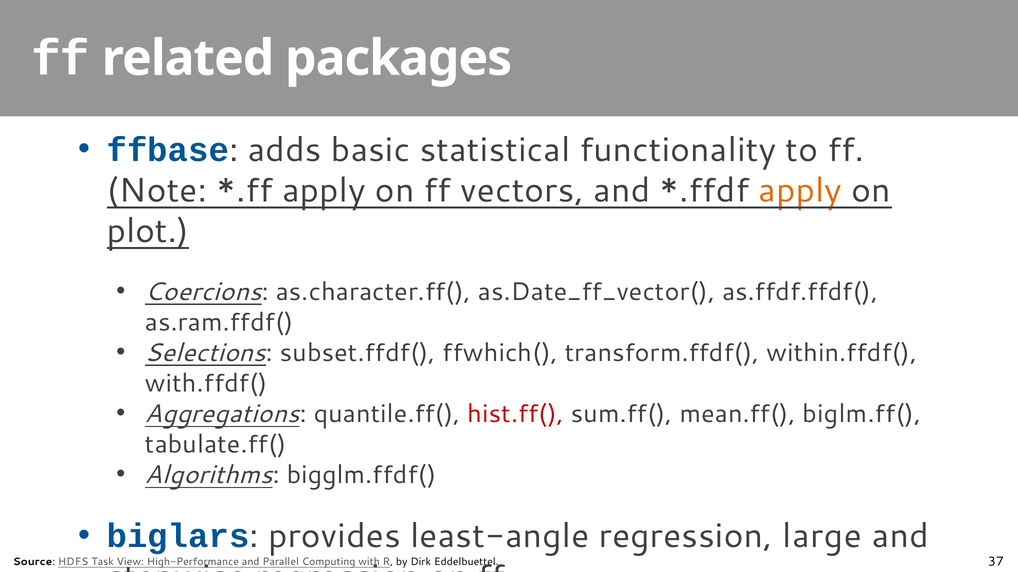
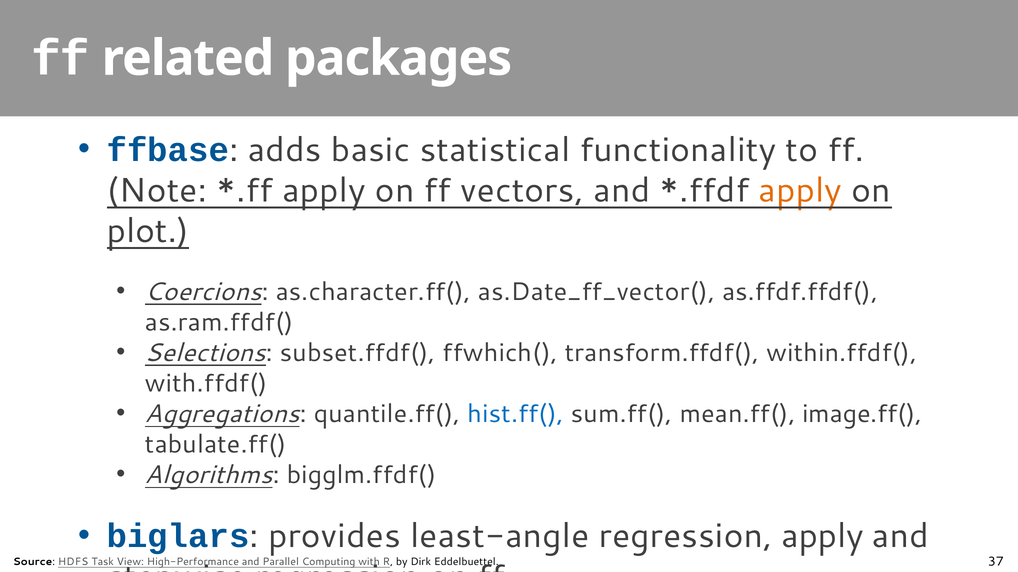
hist.ff( colour: red -> blue
biglm.ff(: biglm.ff( -> image.ff(
regression large: large -> apply
